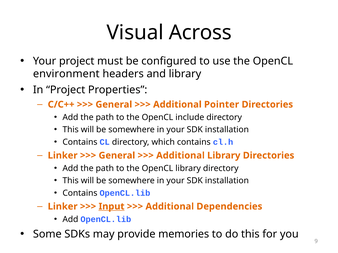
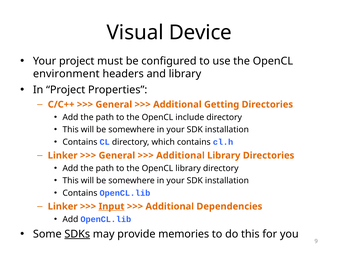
Across: Across -> Device
Pointer: Pointer -> Getting
SDKs underline: none -> present
